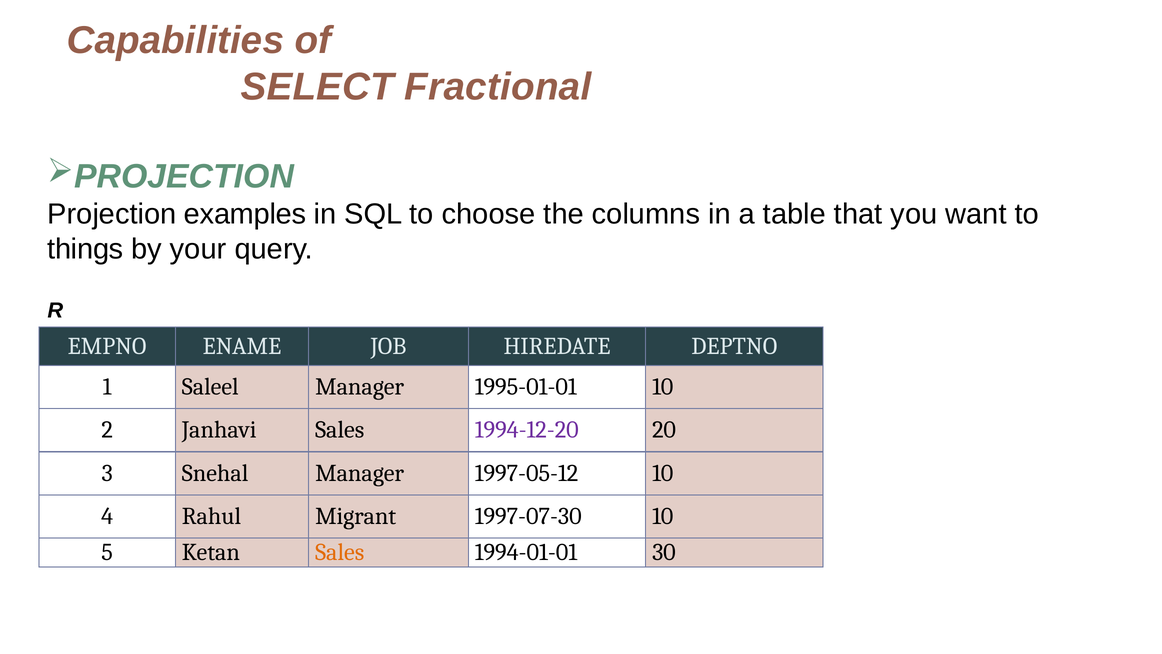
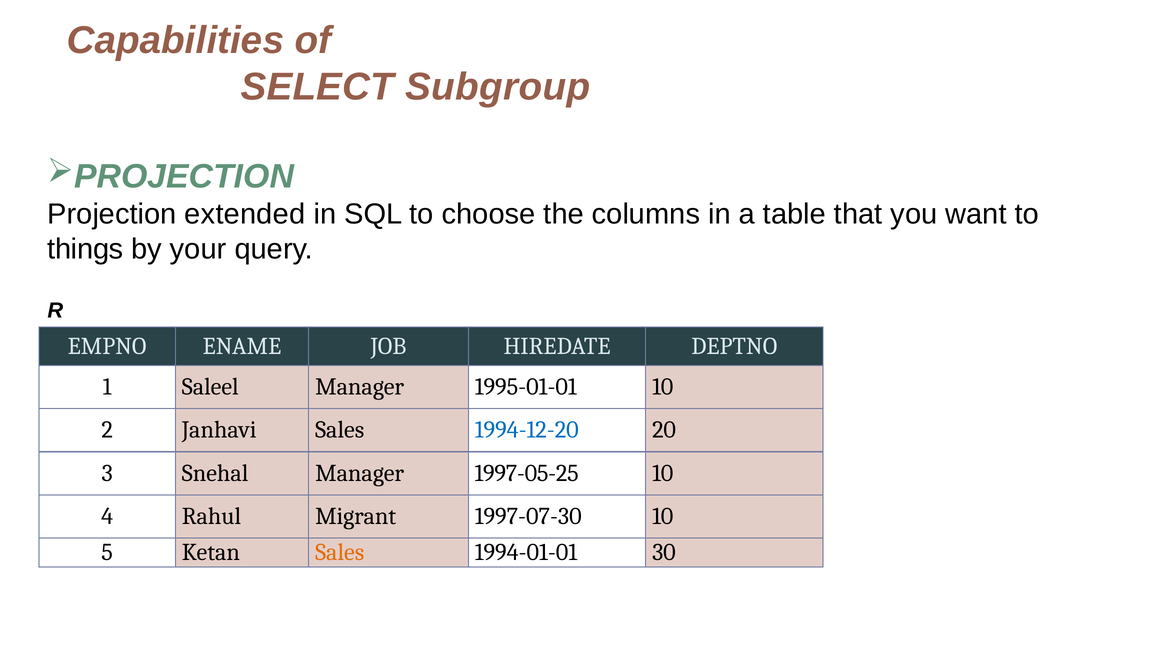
Fractional: Fractional -> Subgroup
examples: examples -> extended
1994-12-20 colour: purple -> blue
1997-05-12: 1997-05-12 -> 1997-05-25
